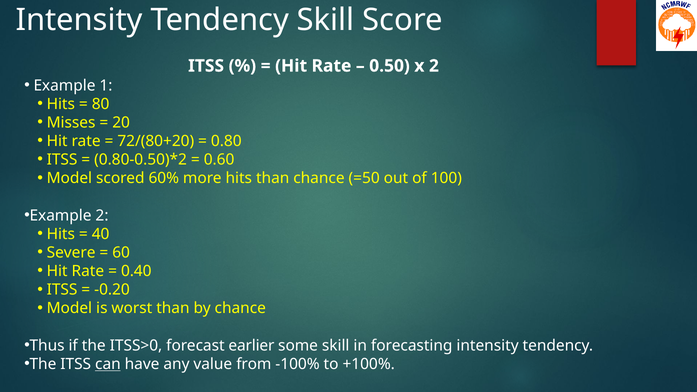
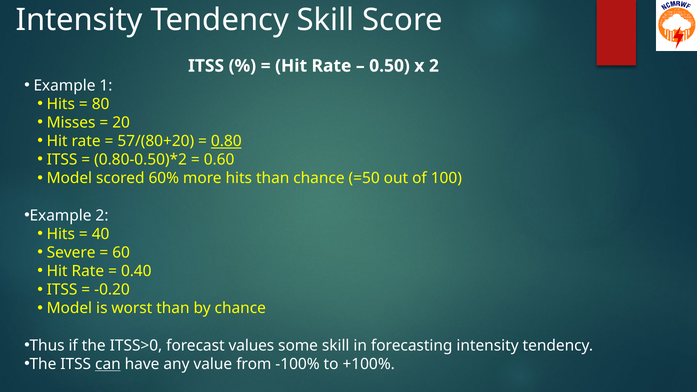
72/(80+20: 72/(80+20 -> 57/(80+20
0.80 underline: none -> present
earlier: earlier -> values
